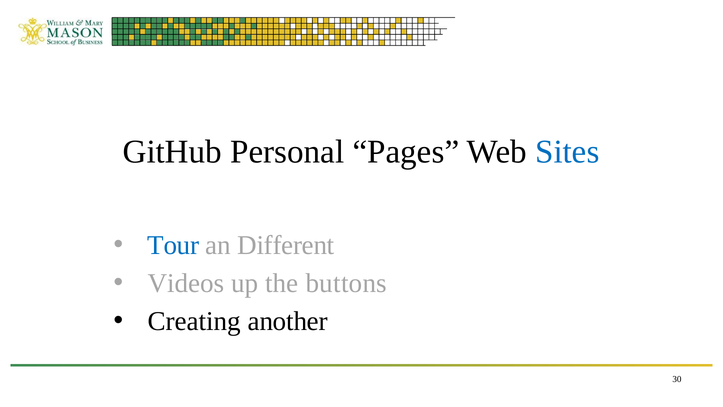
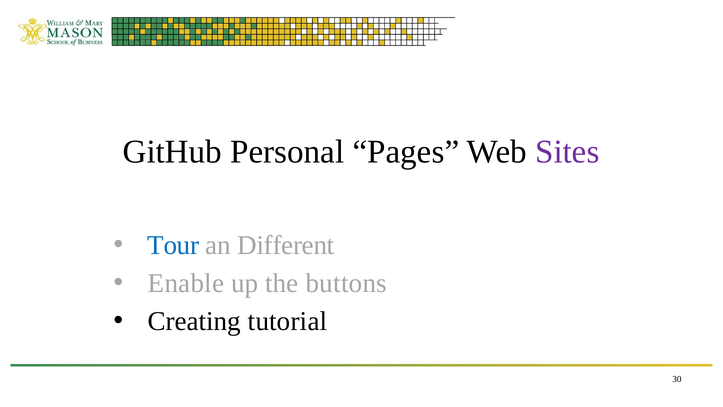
Sites colour: blue -> purple
Videos: Videos -> Enable
another: another -> tutorial
